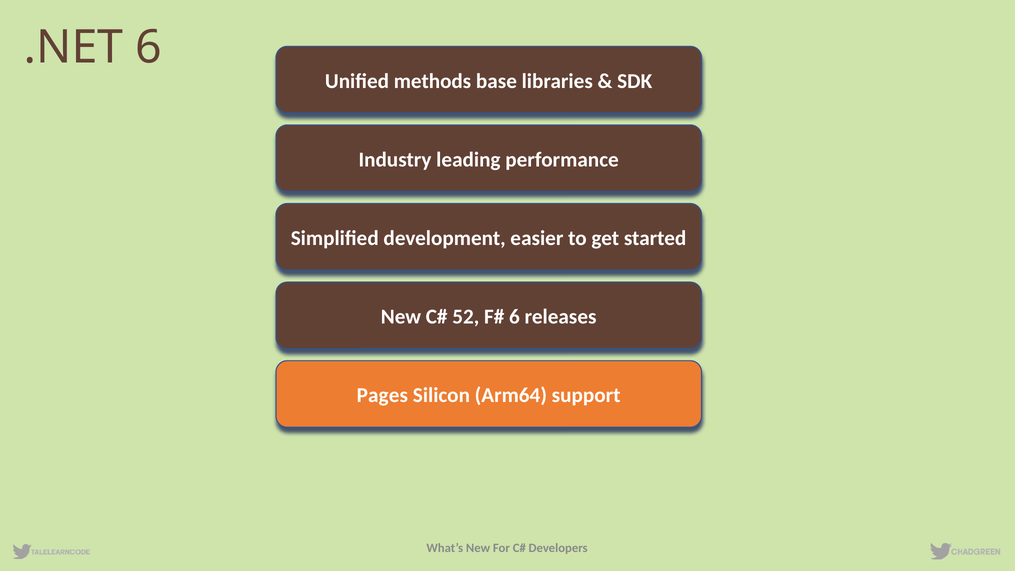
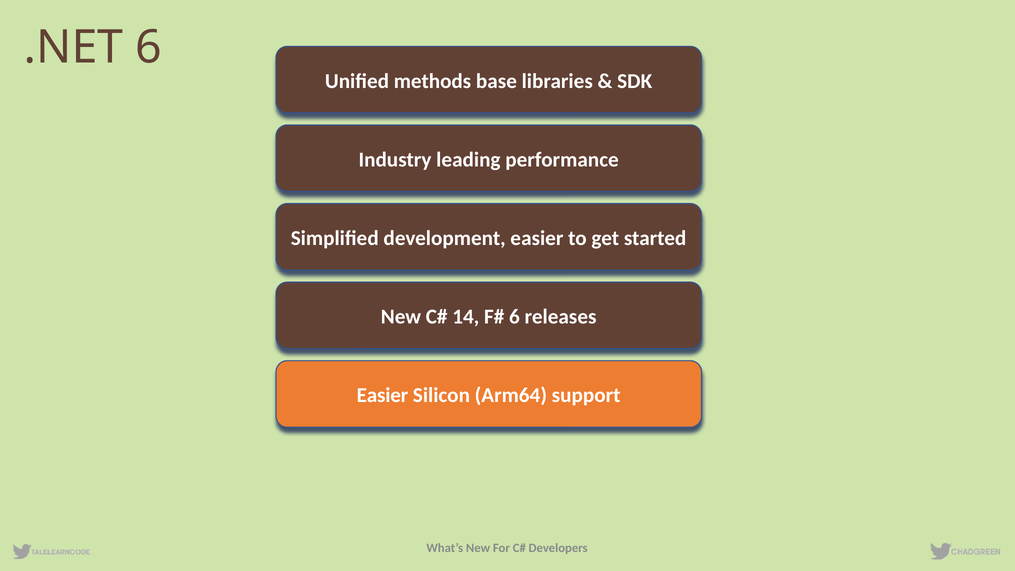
52: 52 -> 14
Pages at (382, 395): Pages -> Easier
